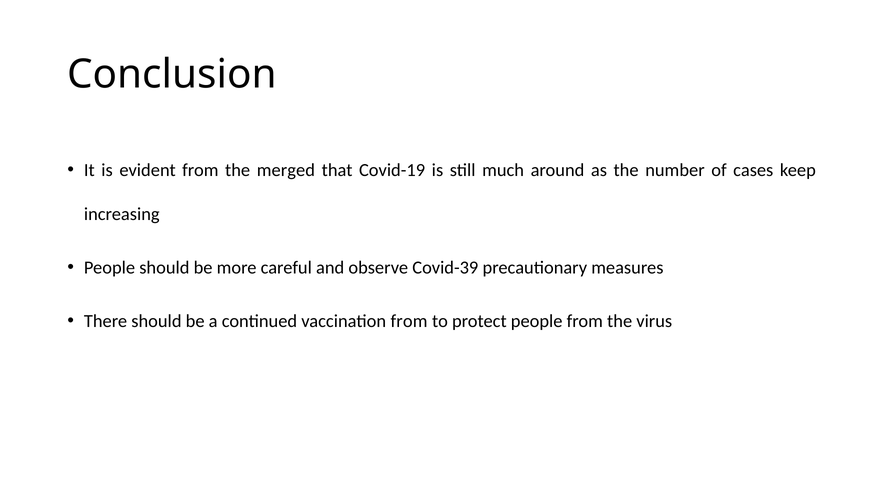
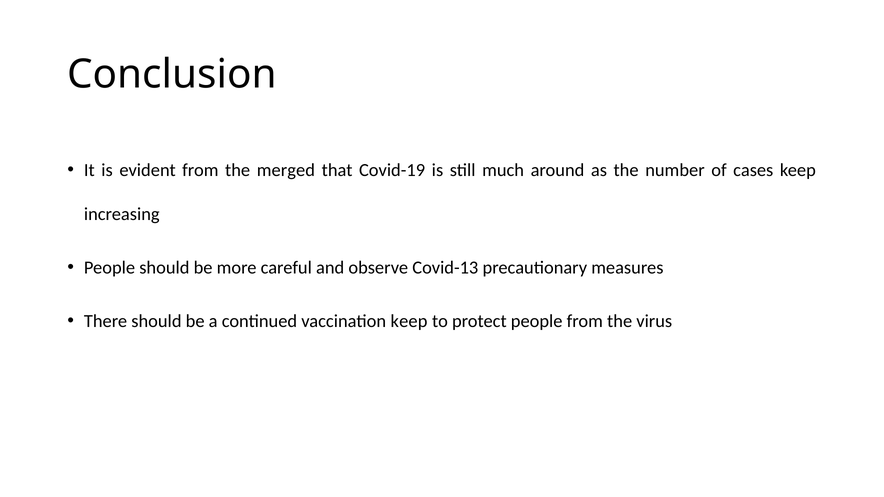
Covid-39: Covid-39 -> Covid-13
vaccination from: from -> keep
